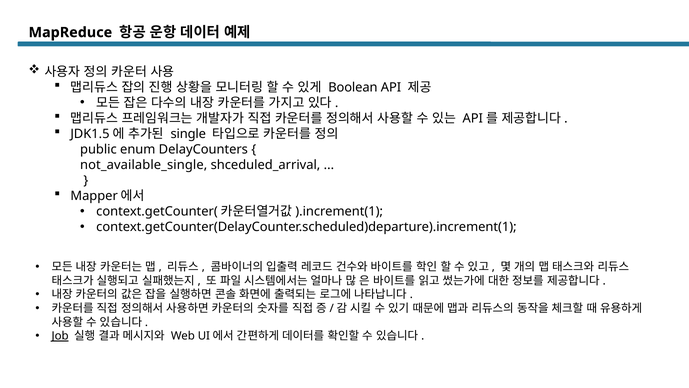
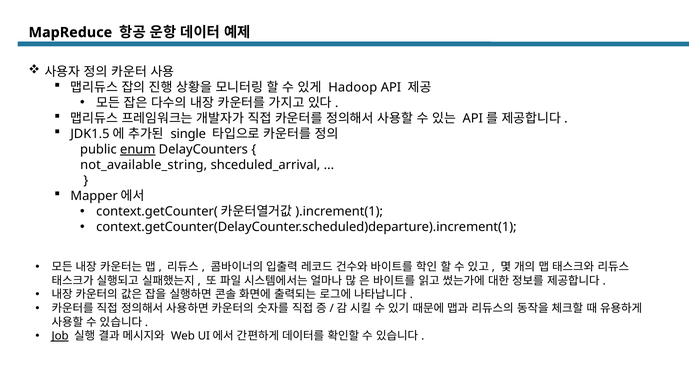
Boolean: Boolean -> Hadoop
enum underline: none -> present
not_available_single: not_available_single -> not_available_string
